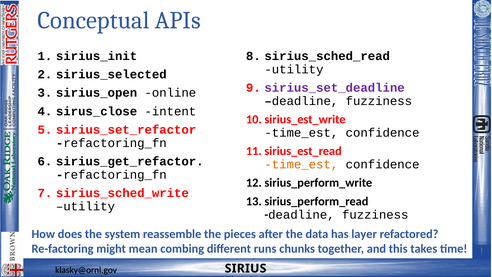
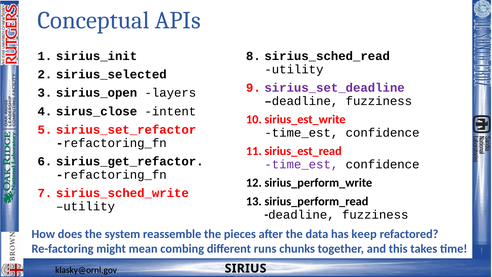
online: online -> layers
time_est at (301, 164) colour: orange -> purple
layer: layer -> keep
